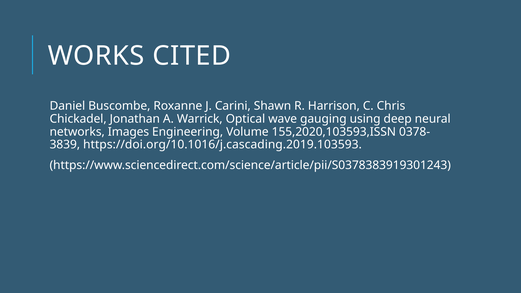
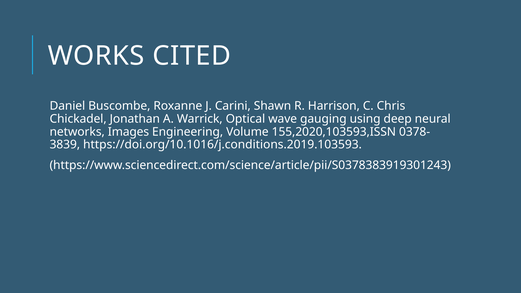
https://doi.org/10.1016/j.cascading.2019.103593: https://doi.org/10.1016/j.cascading.2019.103593 -> https://doi.org/10.1016/j.conditions.2019.103593
